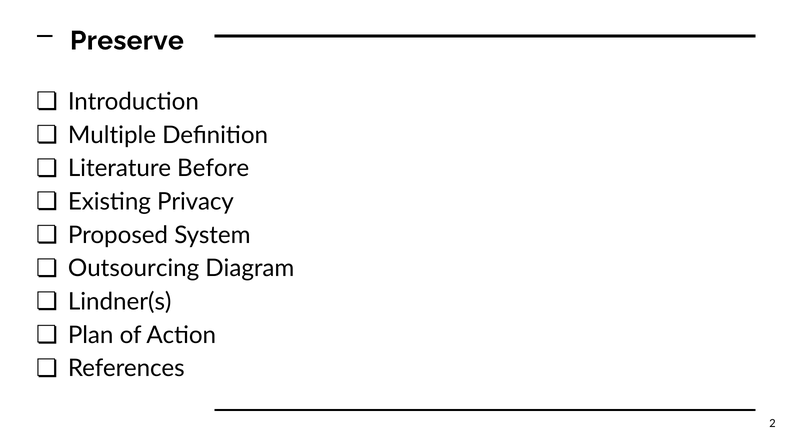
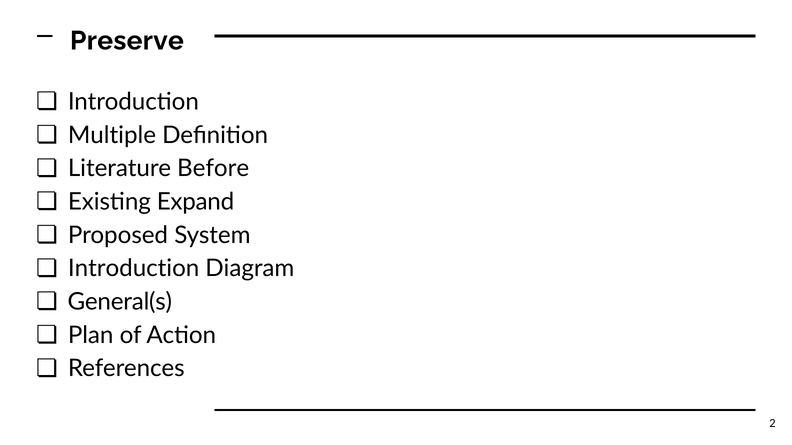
Privacy: Privacy -> Expand
Outsourcing at (134, 269): Outsourcing -> Introduction
Lindner(s: Lindner(s -> General(s
